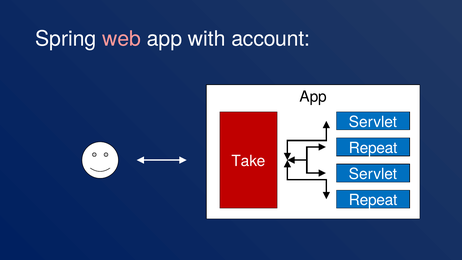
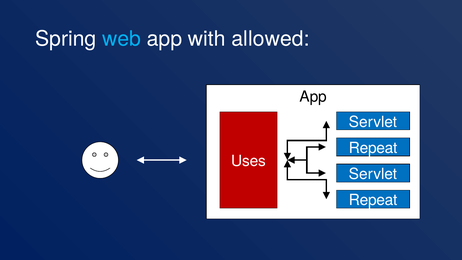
web colour: pink -> light blue
account: account -> allowed
Take: Take -> Uses
